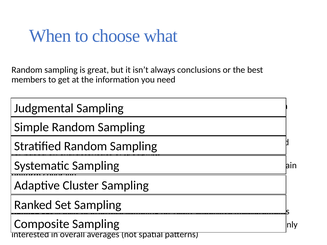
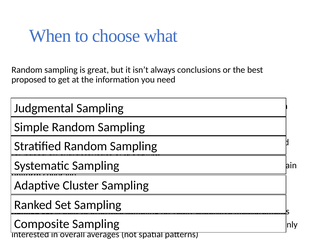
members: members -> proposed
